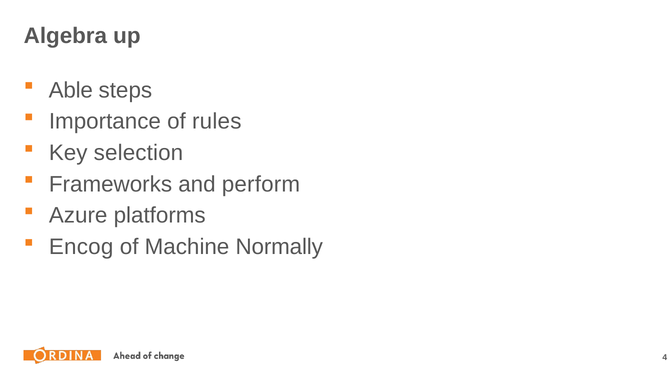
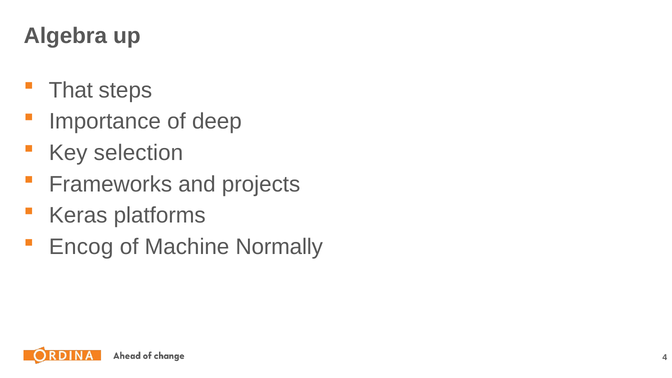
Able: Able -> That
rules: rules -> deep
perform: perform -> projects
Azure: Azure -> Keras
